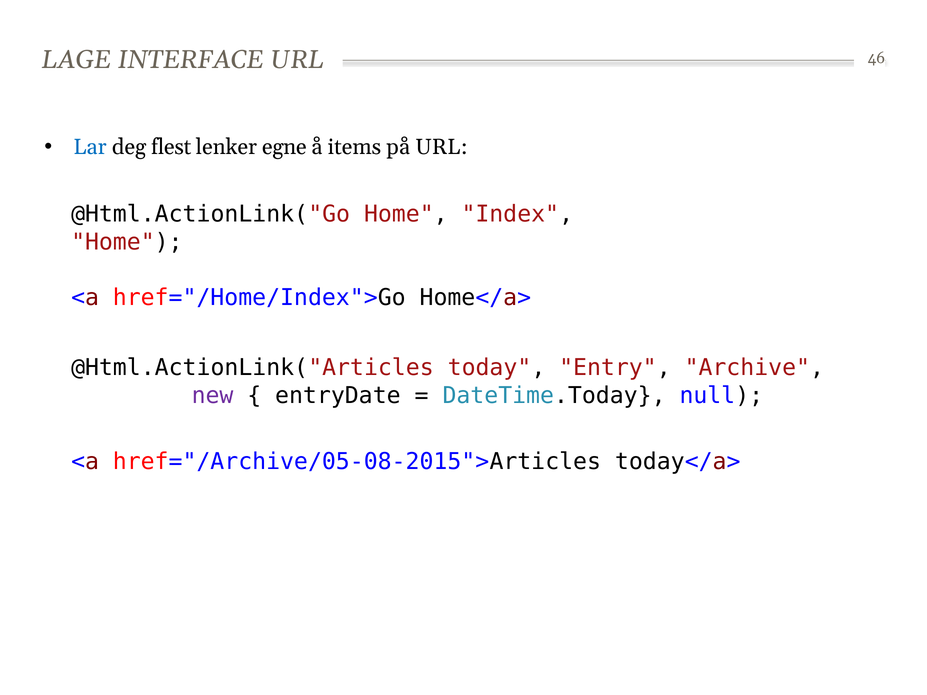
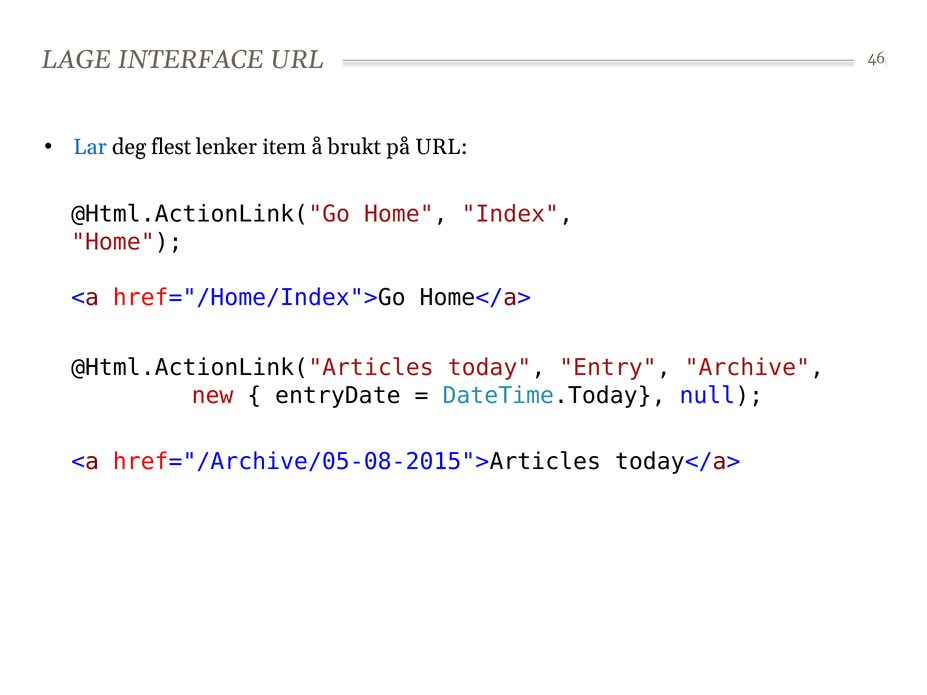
egne: egne -> item
items: items -> brukt
new colour: purple -> red
